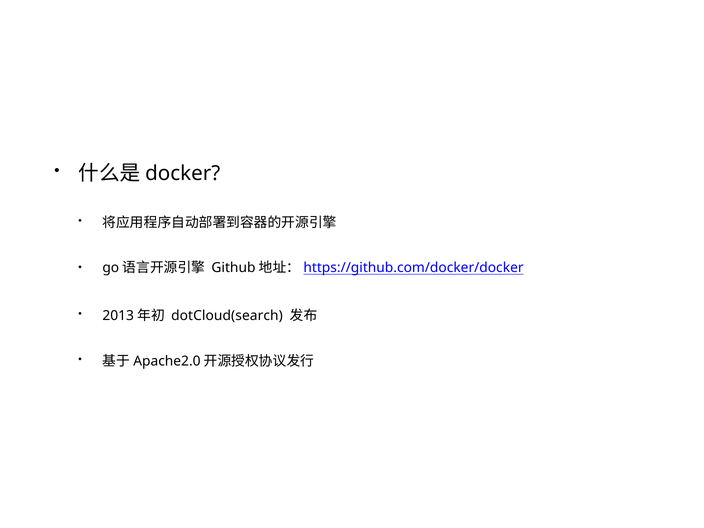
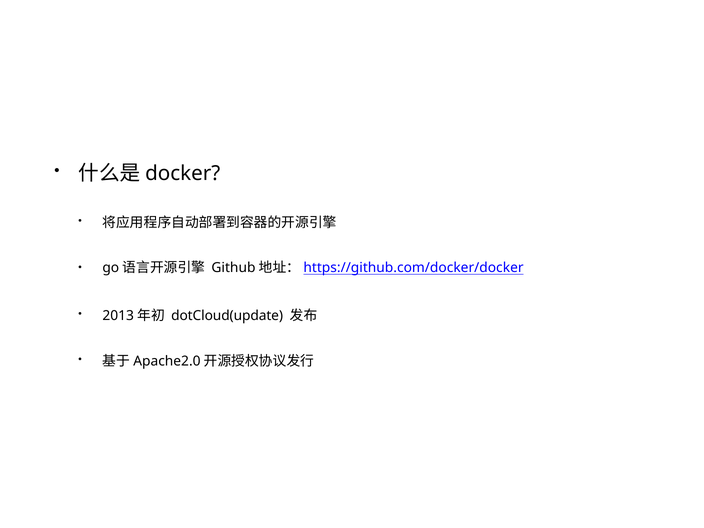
dotCloud(search: dotCloud(search -> dotCloud(update
